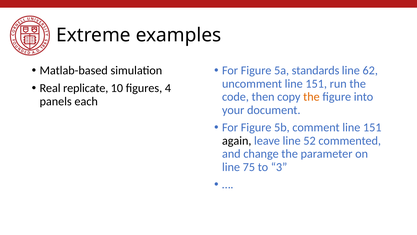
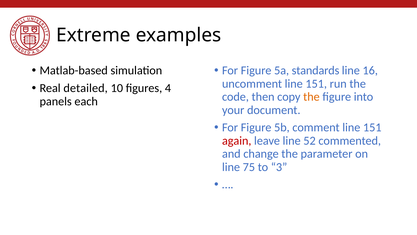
62: 62 -> 16
replicate: replicate -> detailed
again colour: black -> red
